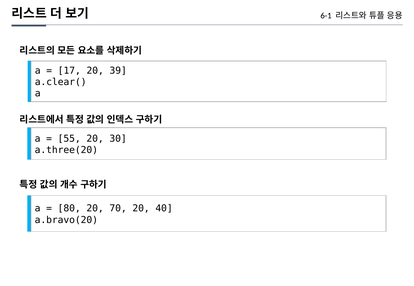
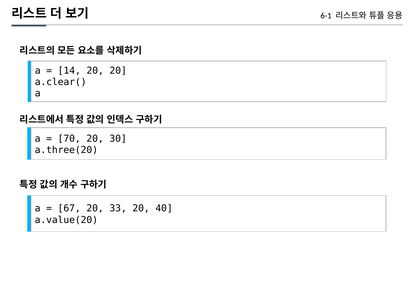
17: 17 -> 14
20 39: 39 -> 20
55: 55 -> 70
80: 80 -> 67
70: 70 -> 33
a.bravo(20: a.bravo(20 -> a.value(20
